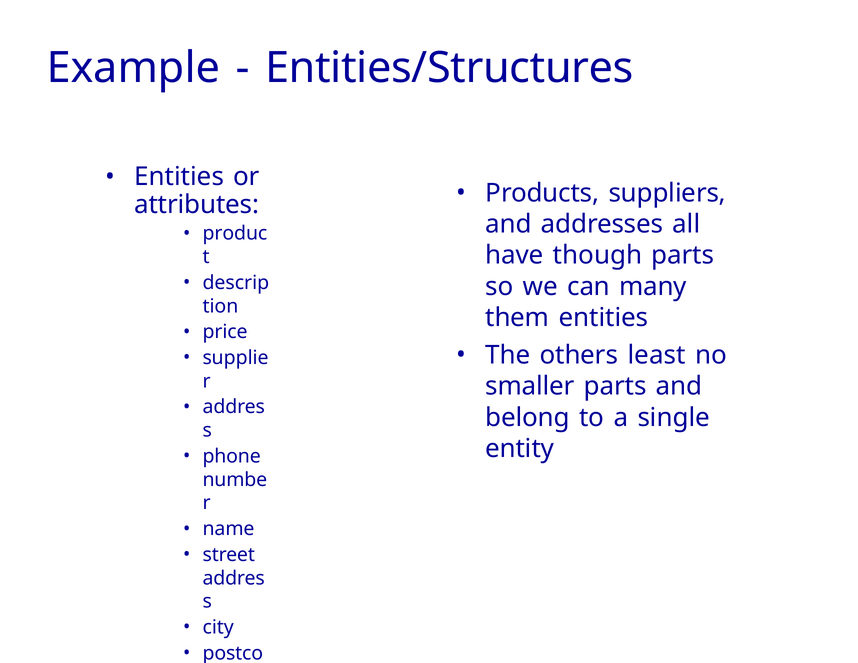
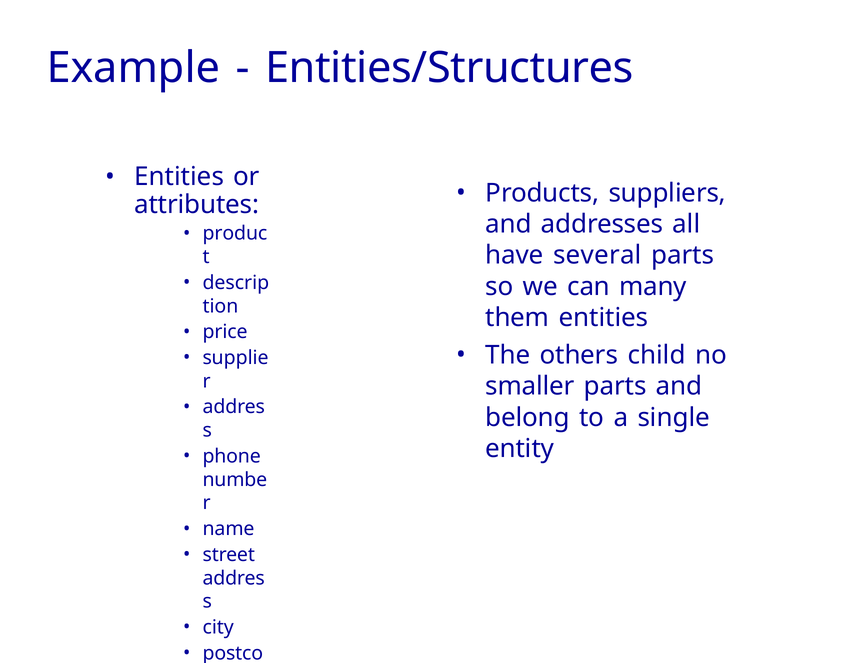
though: though -> several
least: least -> child
